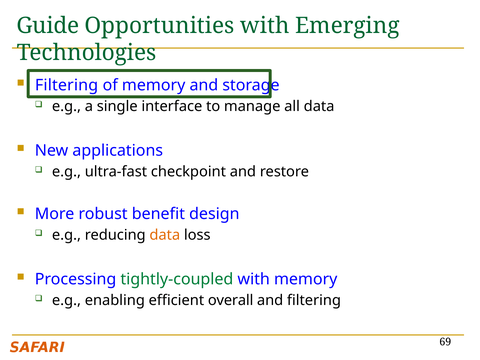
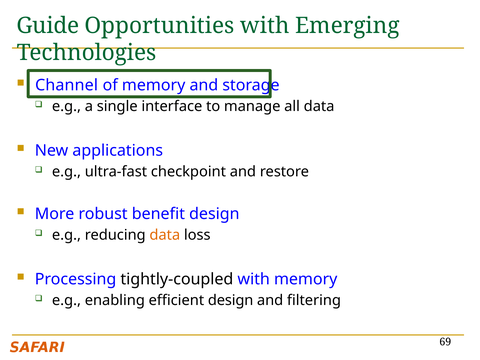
Filtering at (67, 85): Filtering -> Channel
tightly-coupled colour: green -> black
efficient overall: overall -> design
